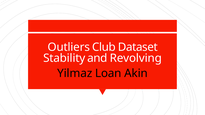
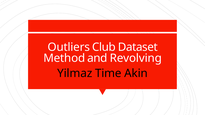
Stability: Stability -> Method
Loan: Loan -> Time
